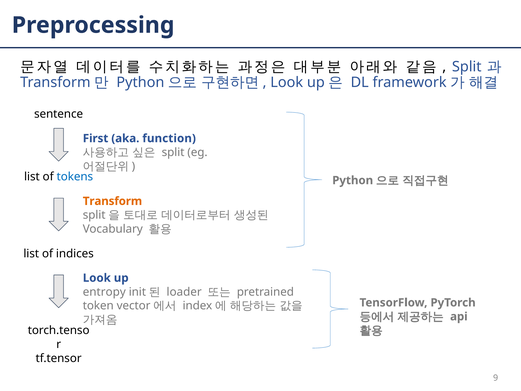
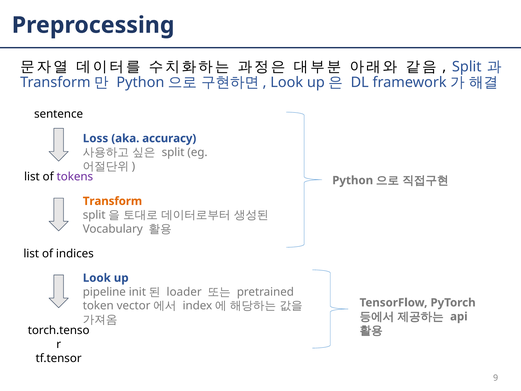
First: First -> Loss
function: function -> accuracy
tokens colour: blue -> purple
entropy: entropy -> pipeline
